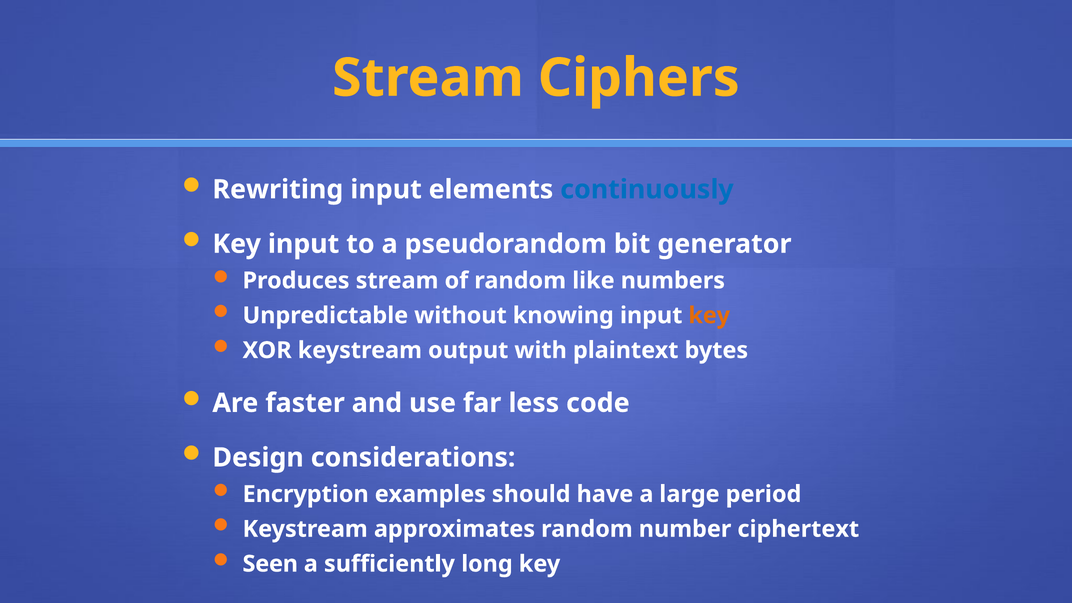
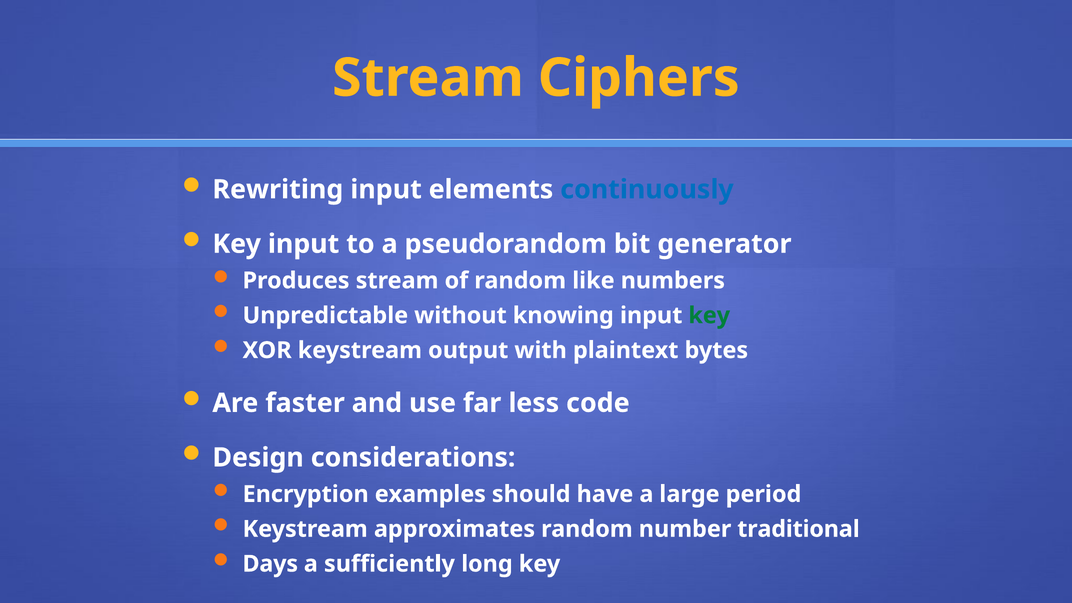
key at (709, 315) colour: orange -> green
ciphertext: ciphertext -> traditional
Seen: Seen -> Days
